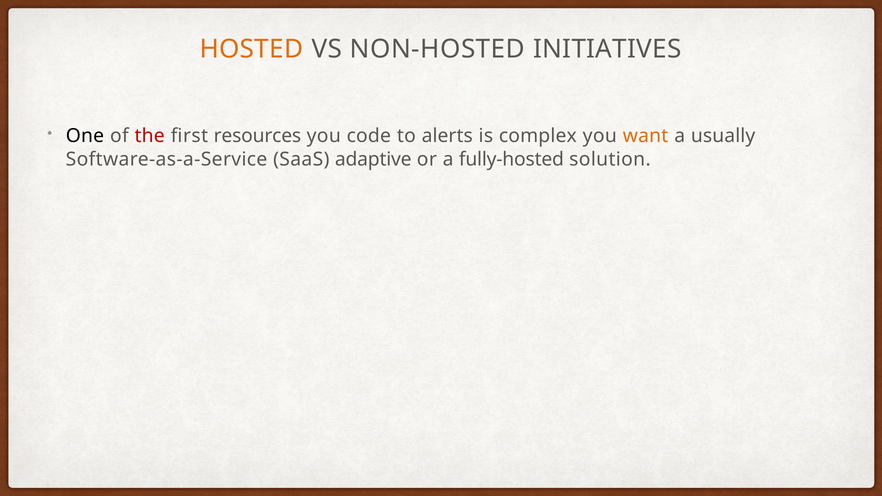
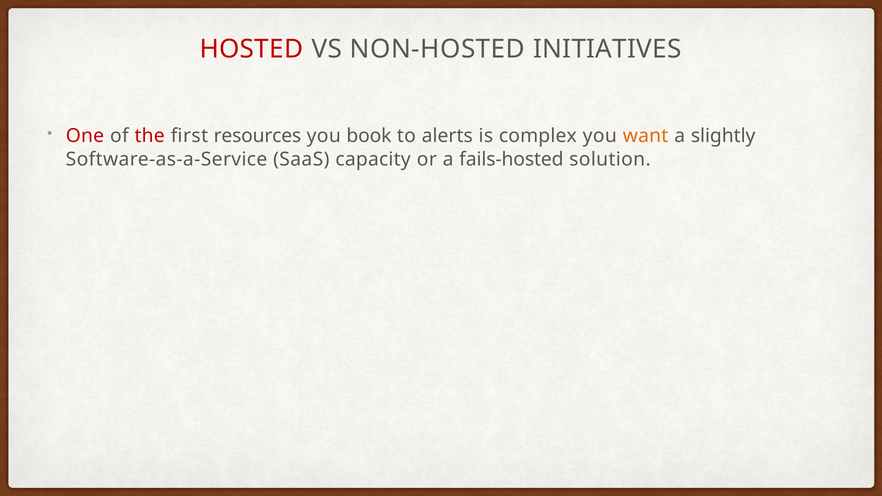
HOSTED colour: orange -> red
One colour: black -> red
code: code -> book
usually: usually -> slightly
adaptive: adaptive -> capacity
fully-hosted: fully-hosted -> fails-hosted
